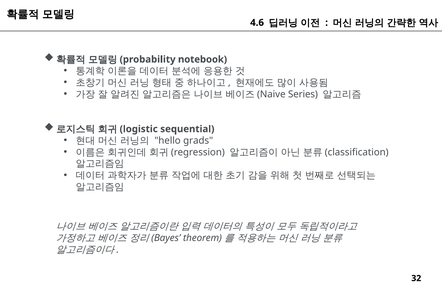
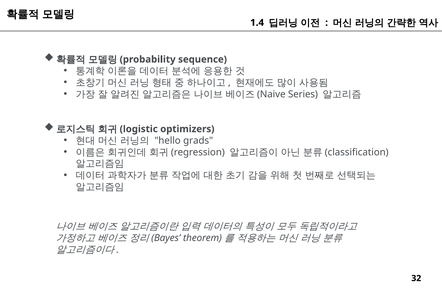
4.6: 4.6 -> 1.4
notebook: notebook -> sequence
sequential: sequential -> optimizers
